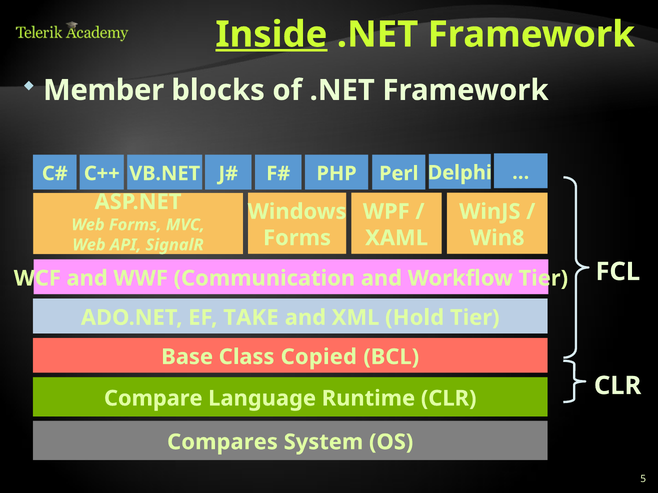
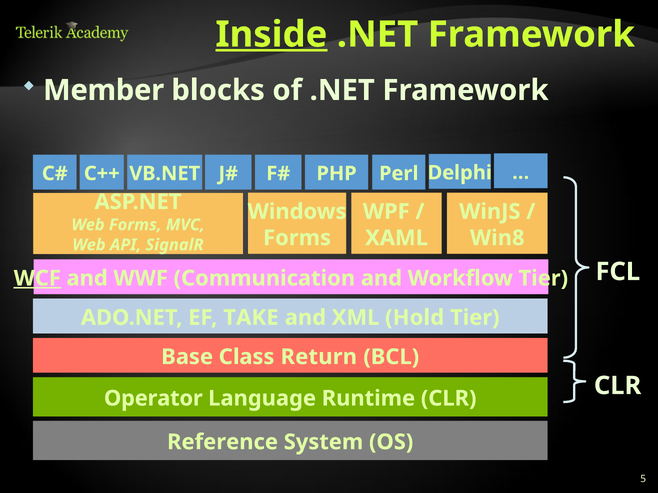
WCF underline: none -> present
Copied: Copied -> Return
Compare: Compare -> Operator
Compares: Compares -> Reference
